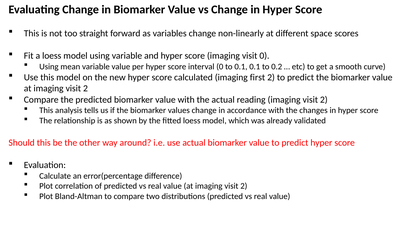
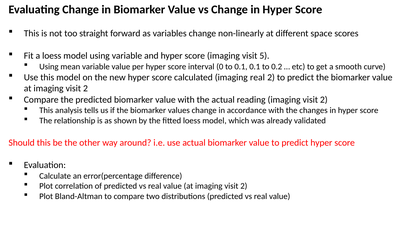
visit 0: 0 -> 5
imaging first: first -> real
